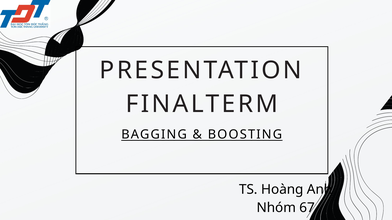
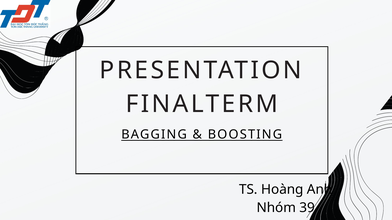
67: 67 -> 39
